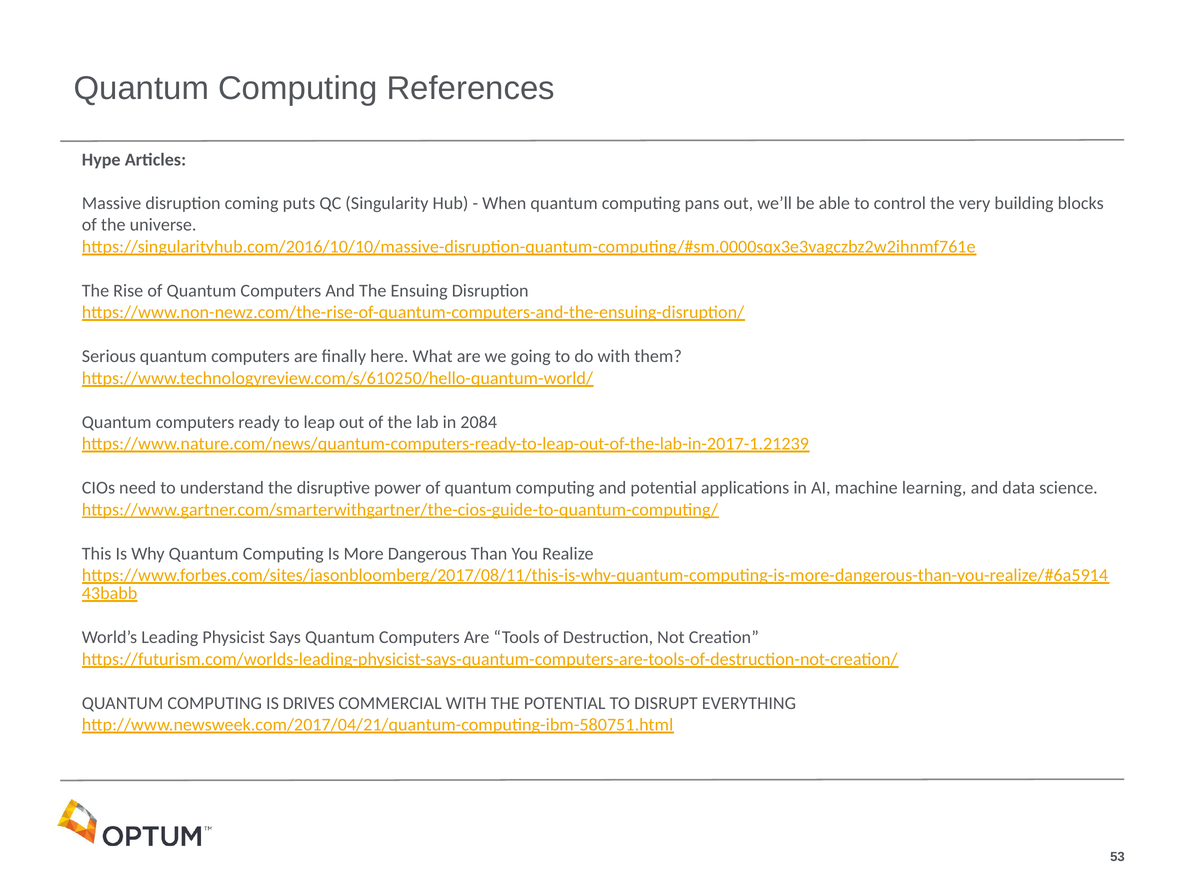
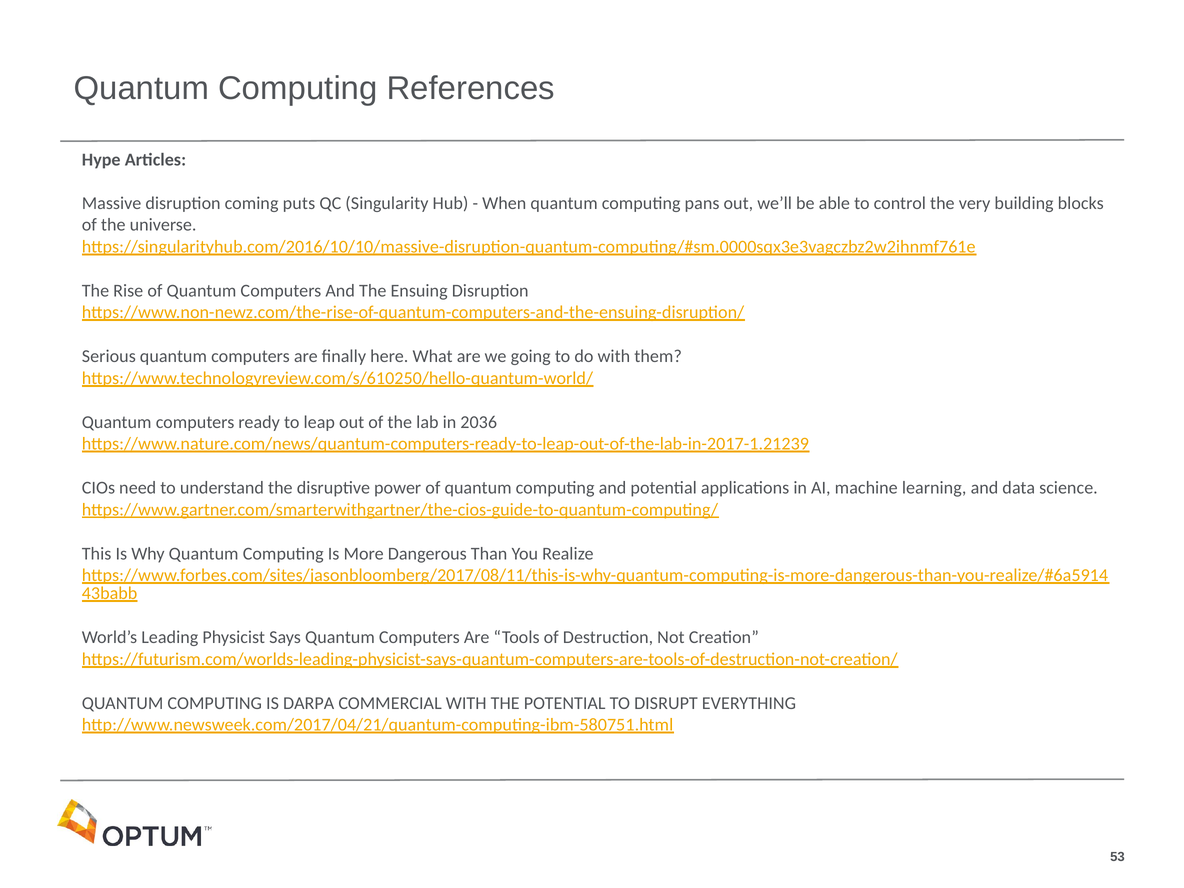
2084: 2084 -> 2036
DRIVES: DRIVES -> DARPA
